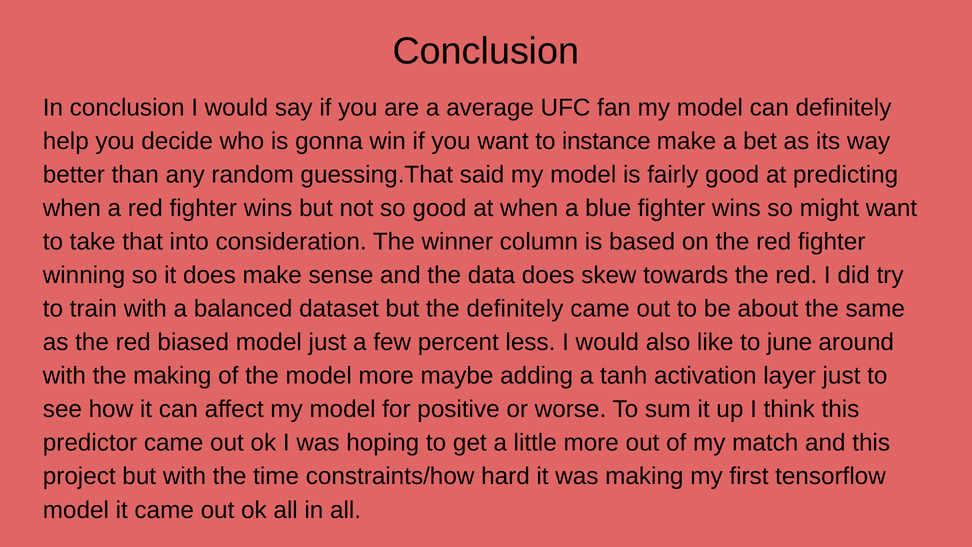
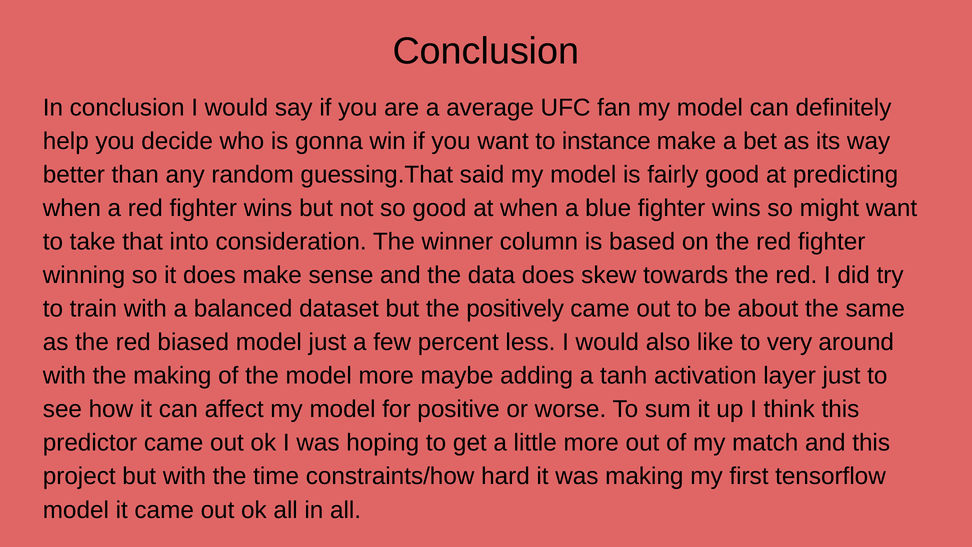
the definitely: definitely -> positively
june: june -> very
